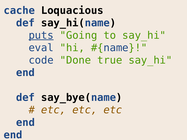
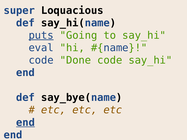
cache: cache -> super
Done true: true -> code
end at (25, 123) underline: none -> present
